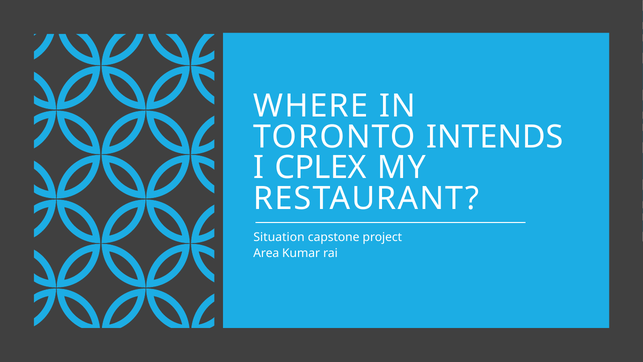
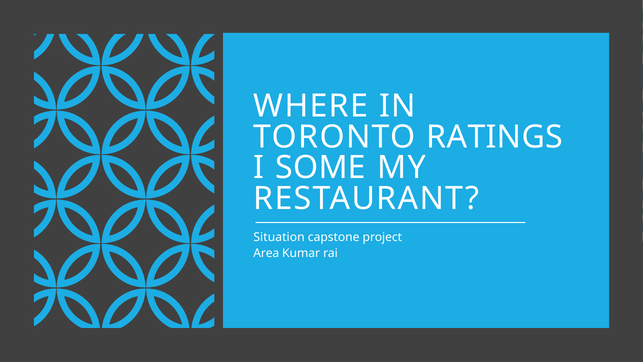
INTENDS: INTENDS -> RATINGS
CPLEX: CPLEX -> SOME
